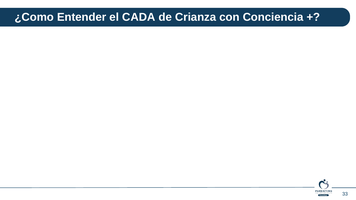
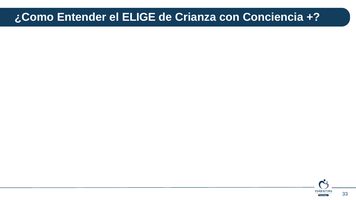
CADA: CADA -> ELIGE
